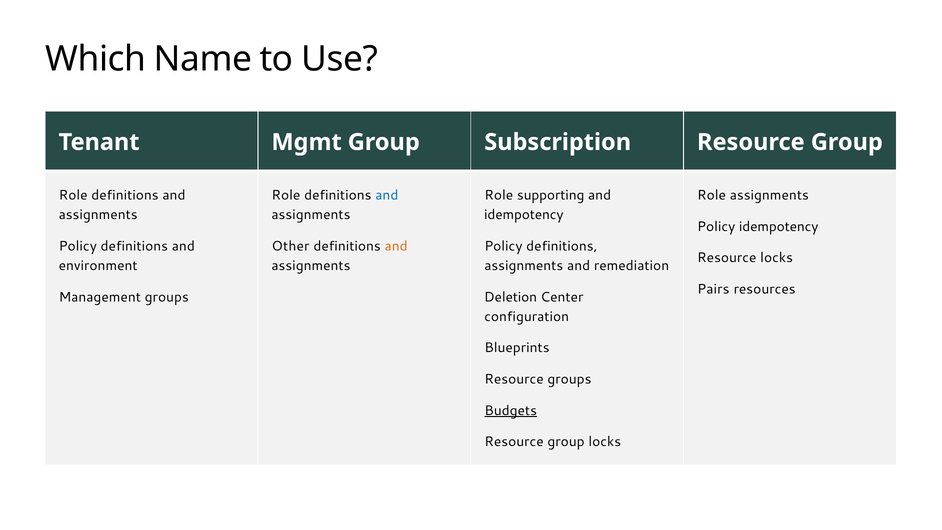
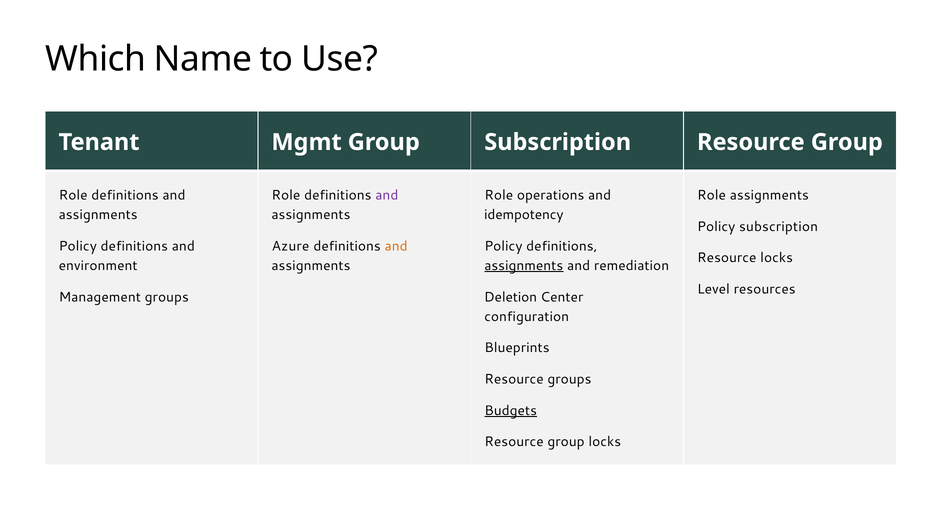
and at (387, 195) colour: blue -> purple
supporting: supporting -> operations
Policy idempotency: idempotency -> subscription
Other: Other -> Azure
assignments at (524, 266) underline: none -> present
Pairs: Pairs -> Level
